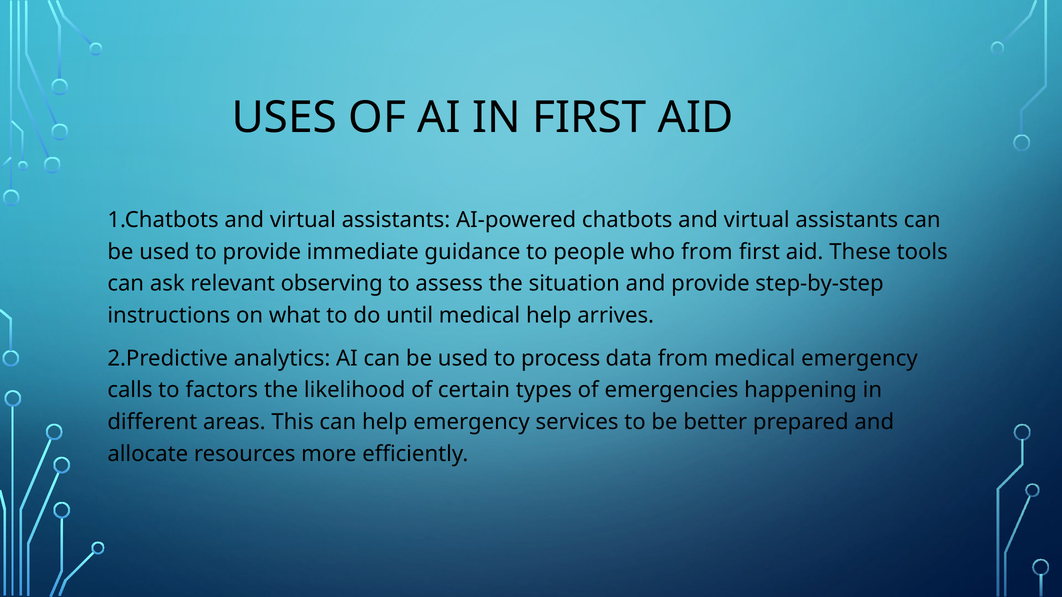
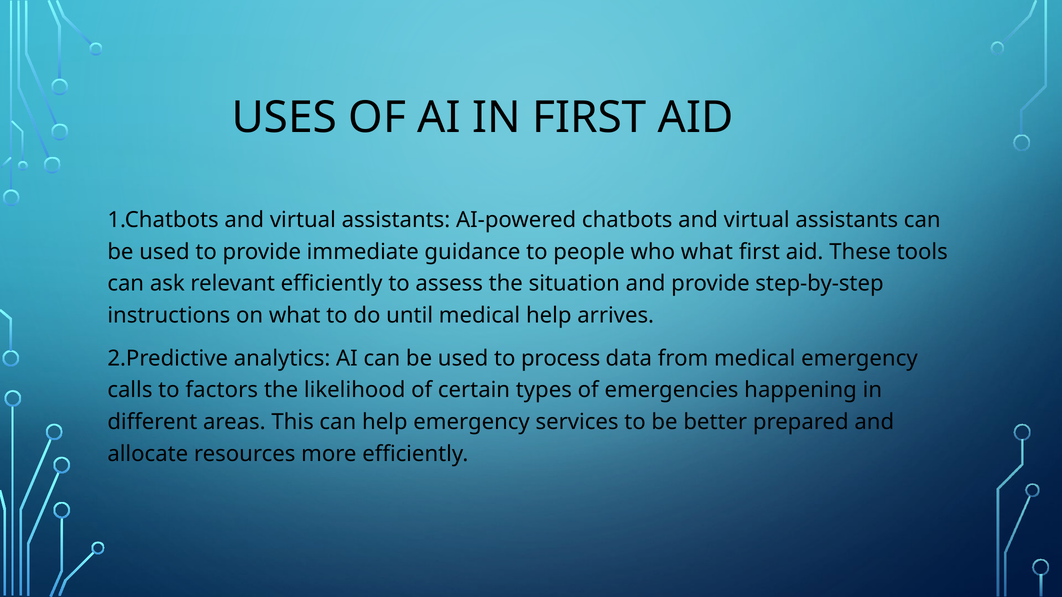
who from: from -> what
relevant observing: observing -> efficiently
